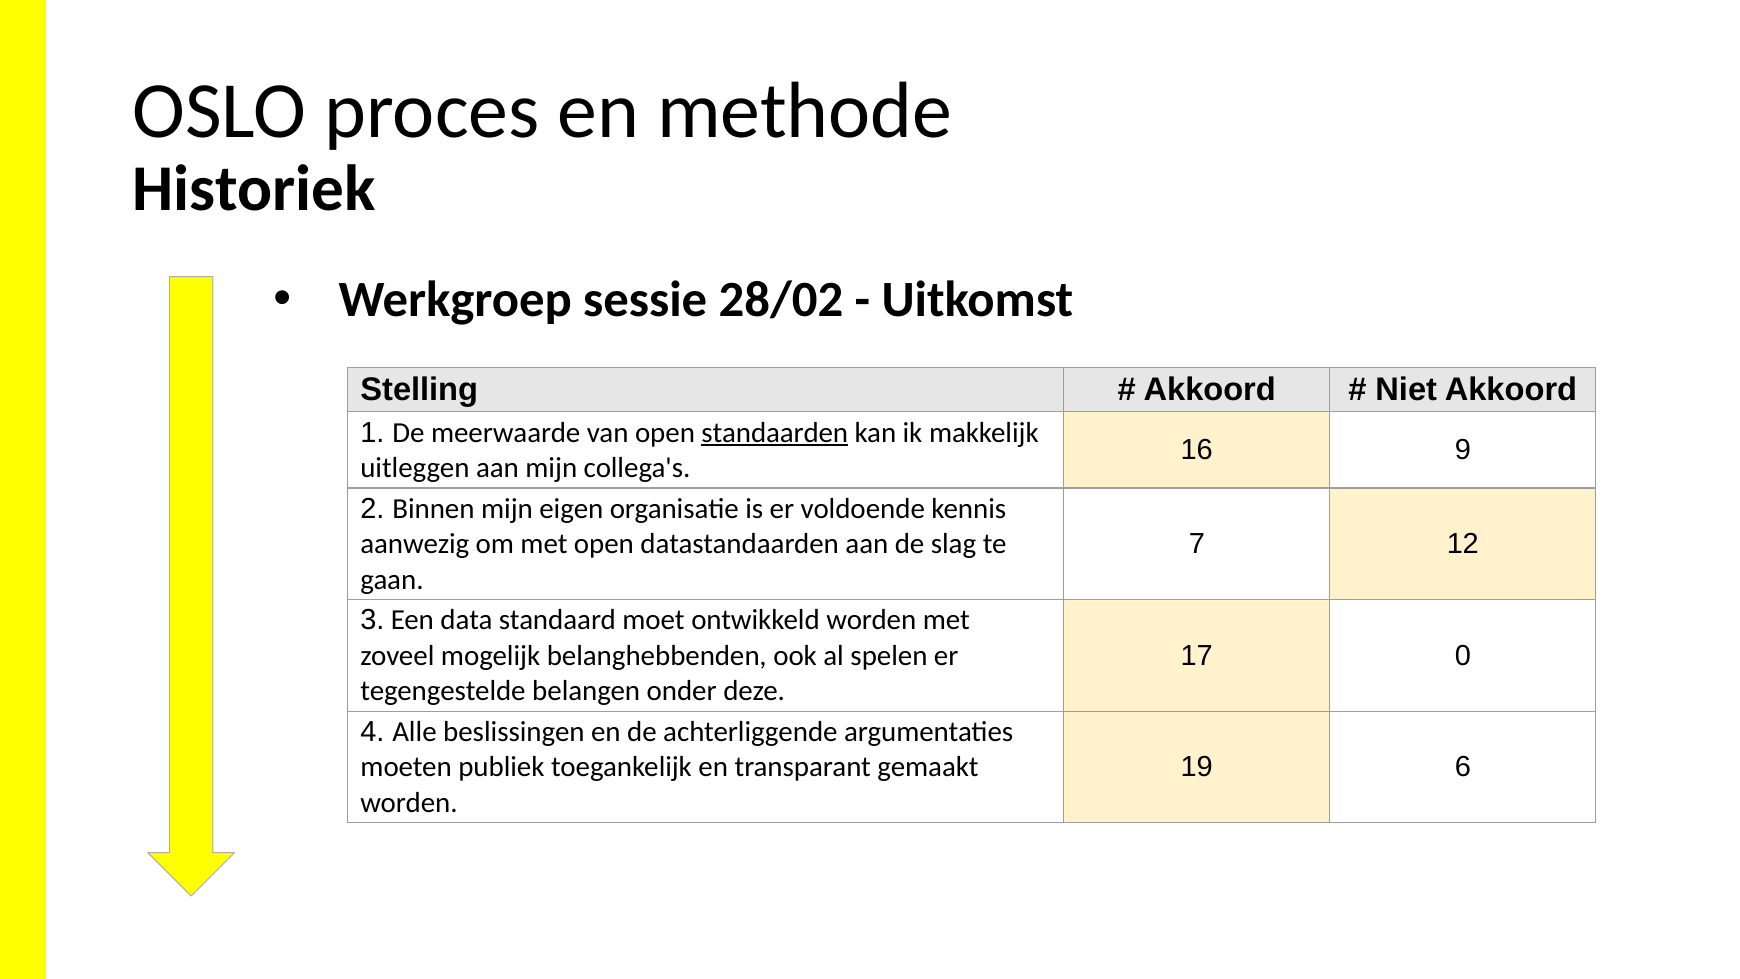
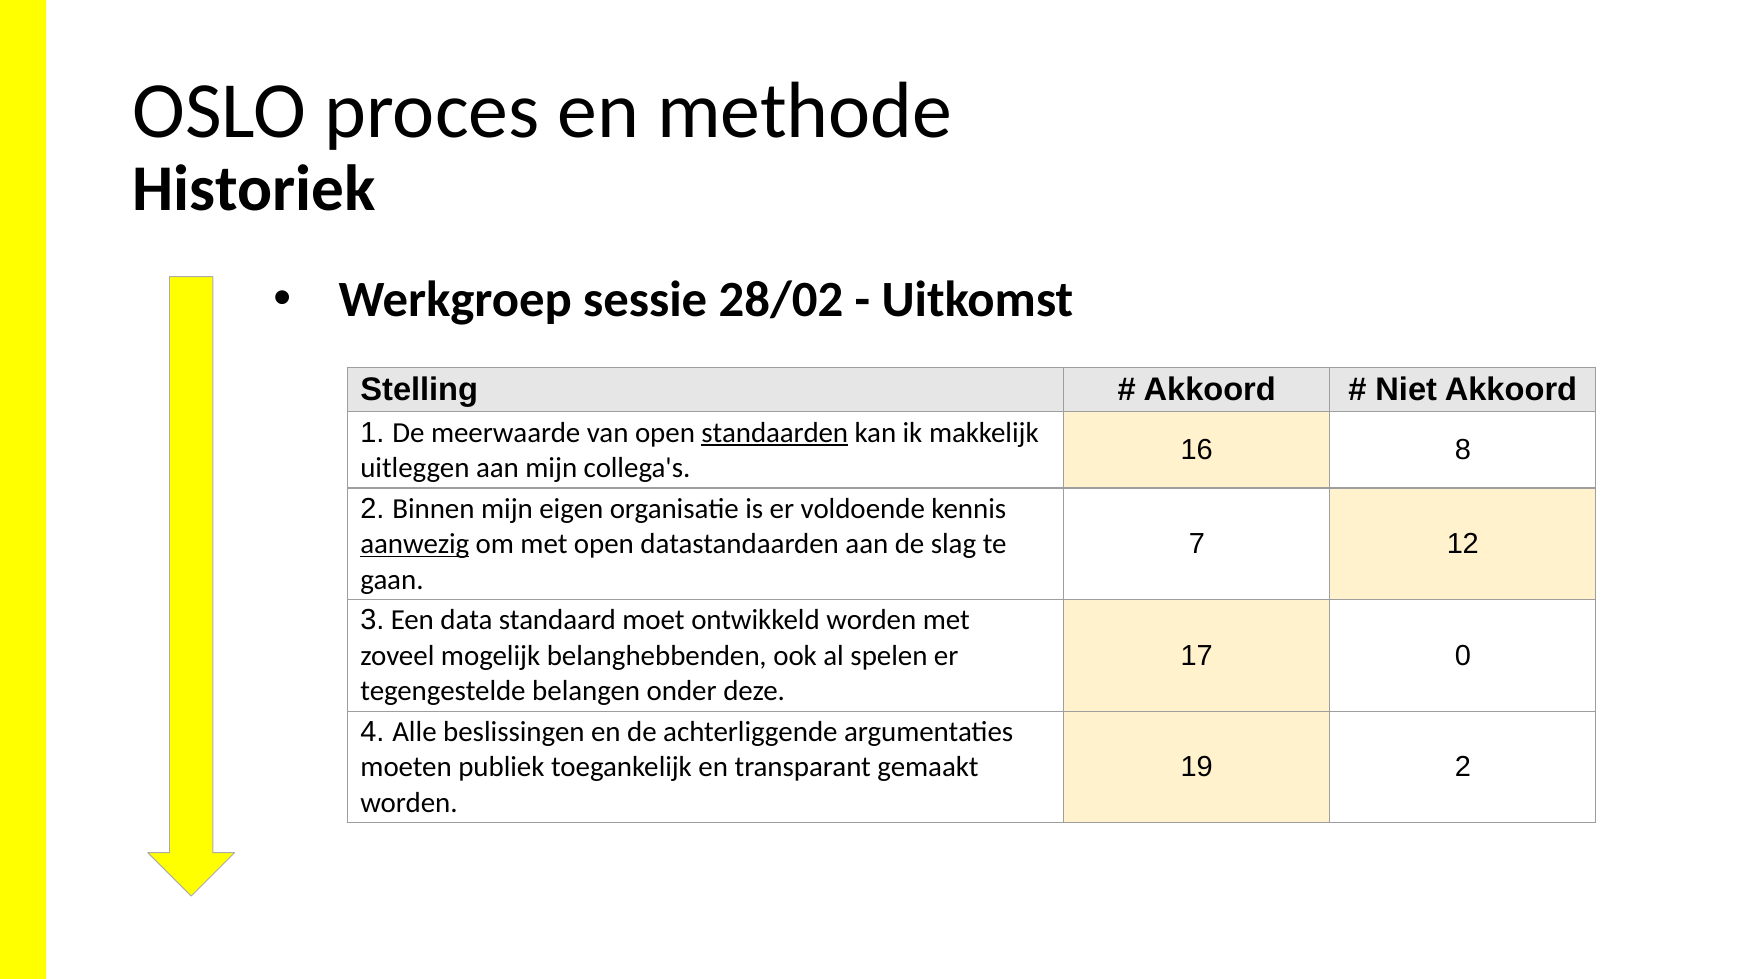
9: 9 -> 8
aanwezig underline: none -> present
19 6: 6 -> 2
